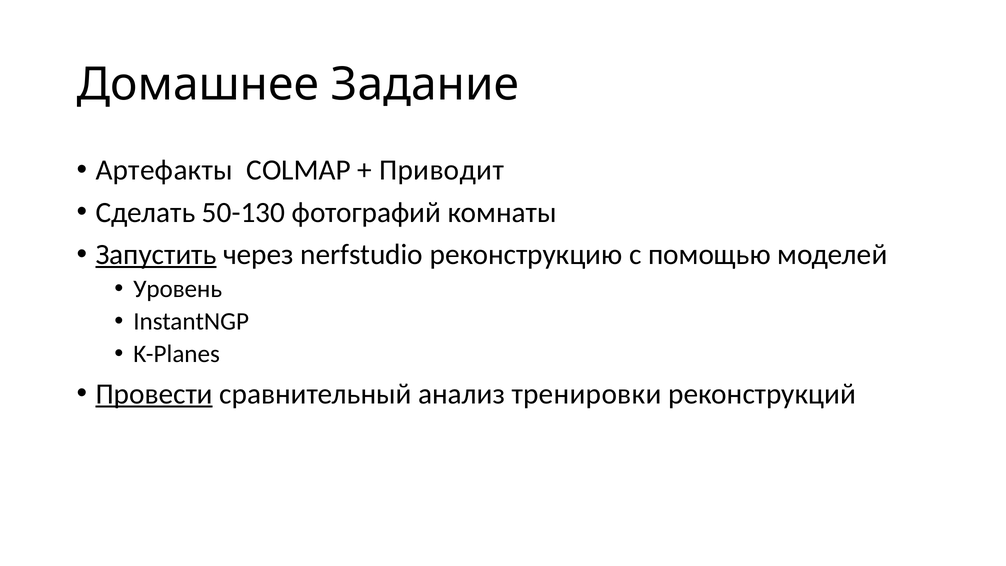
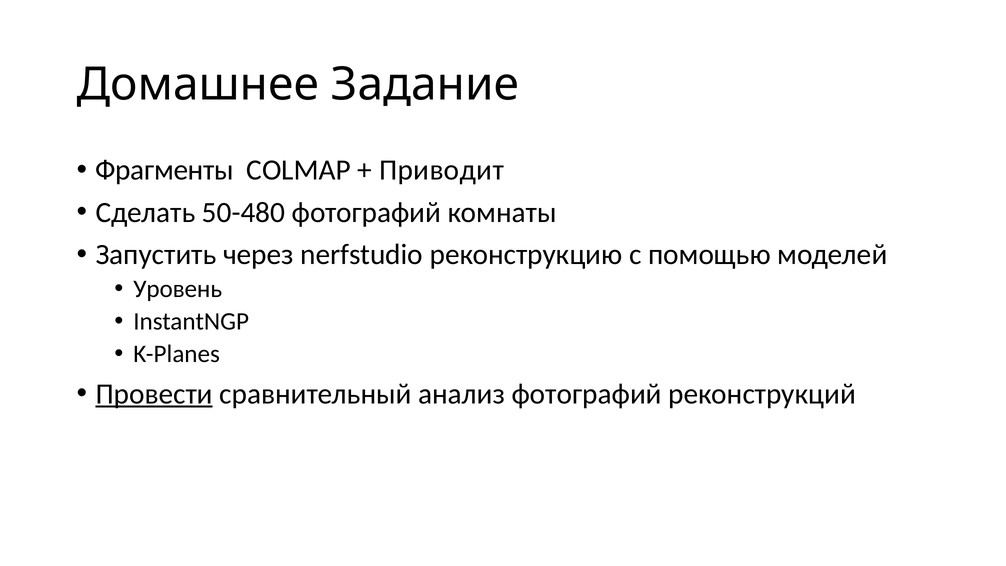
Артефакты: Артефакты -> Фрагменты
50-130: 50-130 -> 50-480
Запустить underline: present -> none
анализ тренировки: тренировки -> фотографий
